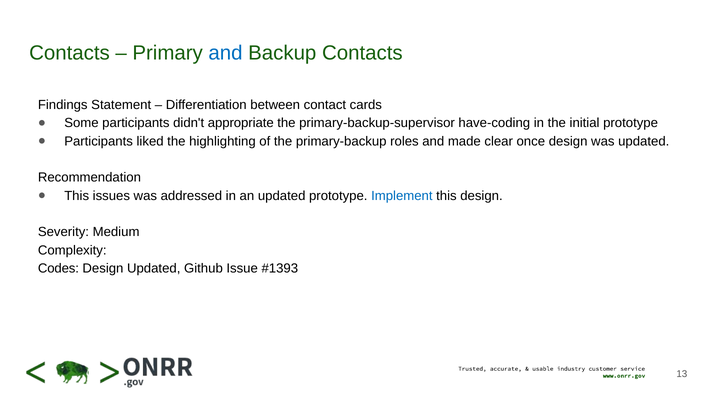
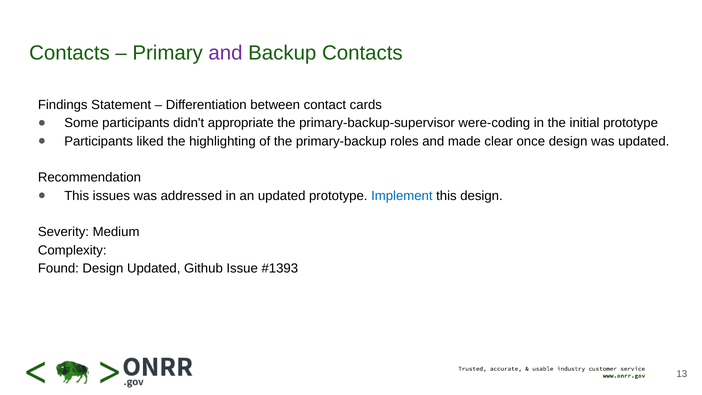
and at (226, 53) colour: blue -> purple
have-coding: have-coding -> were-coding
Codes: Codes -> Found
